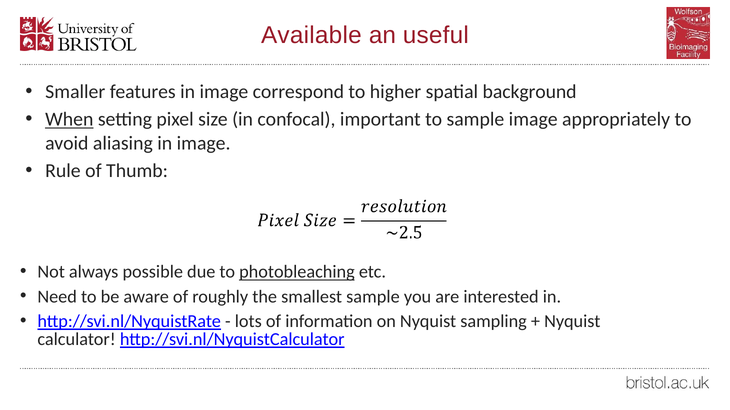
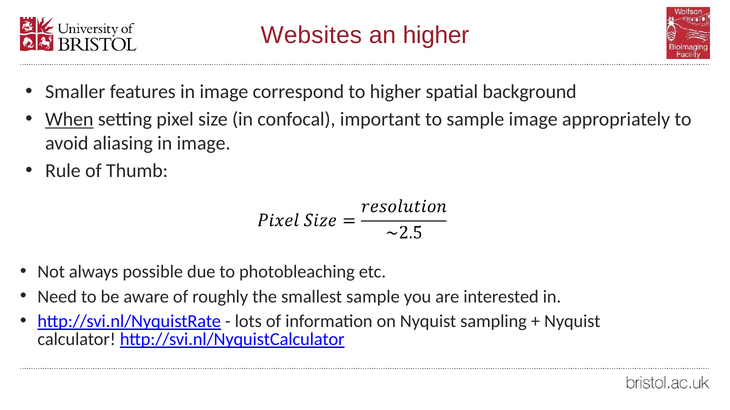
Available: Available -> Websites
an useful: useful -> higher
photobleaching underline: present -> none
